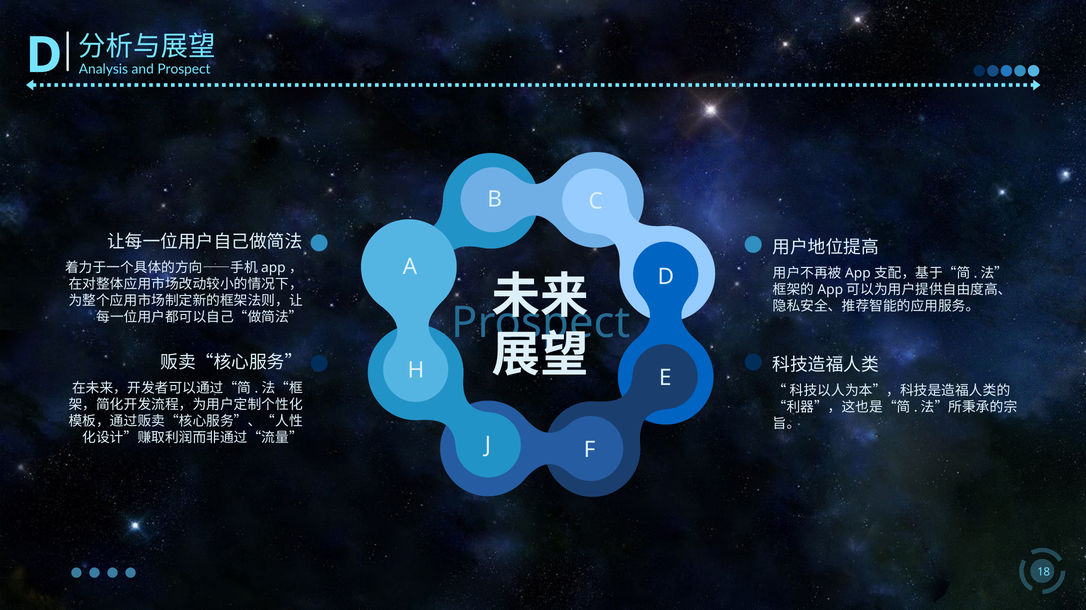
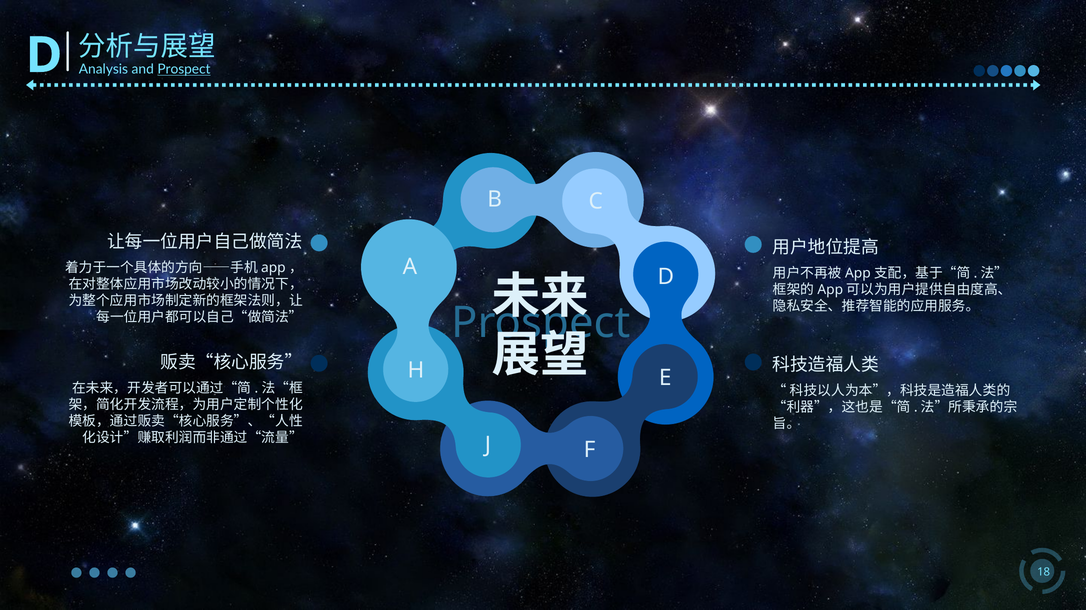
Prospect at (184, 69) underline: none -> present
